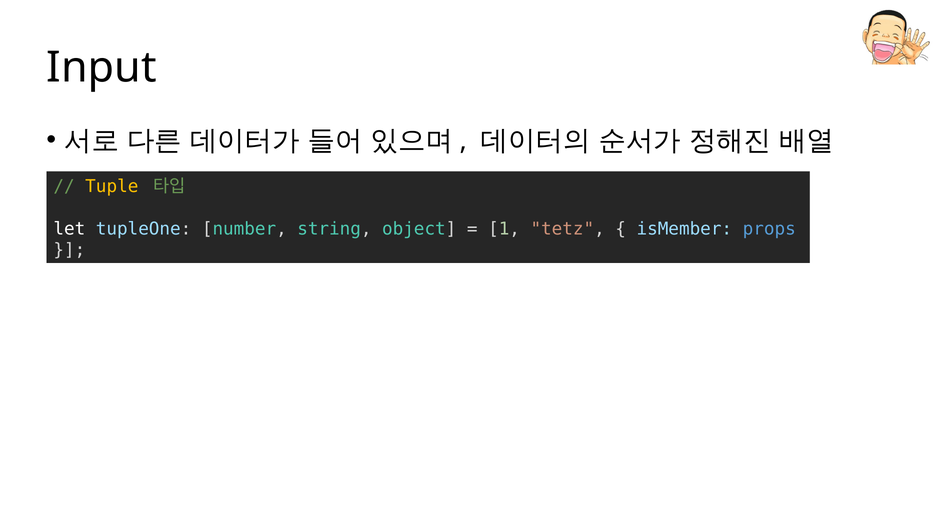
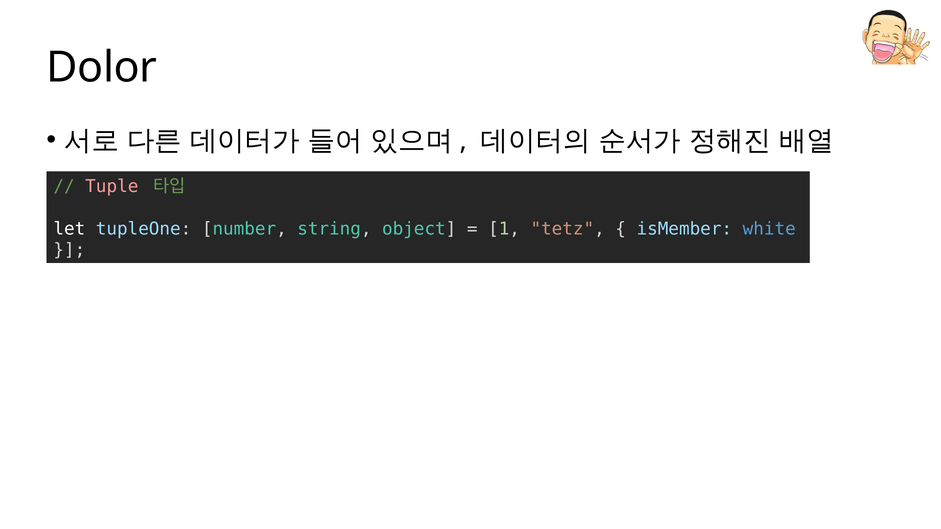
Input: Input -> Dolor
Tuple colour: yellow -> pink
props: props -> white
